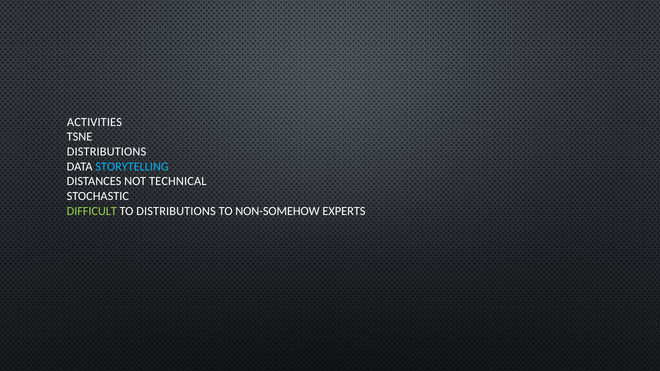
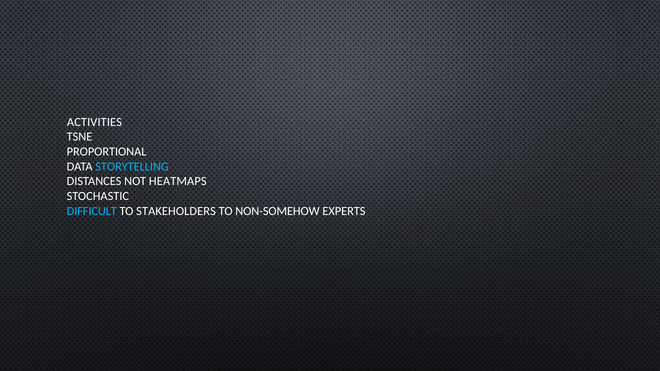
DISTRIBUTIONS at (107, 152): DISTRIBUTIONS -> PROPORTIONAL
TECHNICAL: TECHNICAL -> HEATMAPS
DIFFICULT colour: light green -> light blue
TO DISTRIBUTIONS: DISTRIBUTIONS -> STAKEHOLDERS
